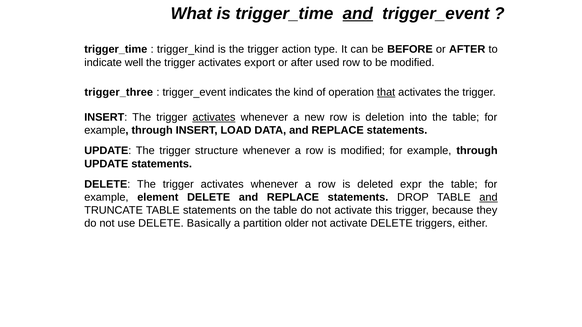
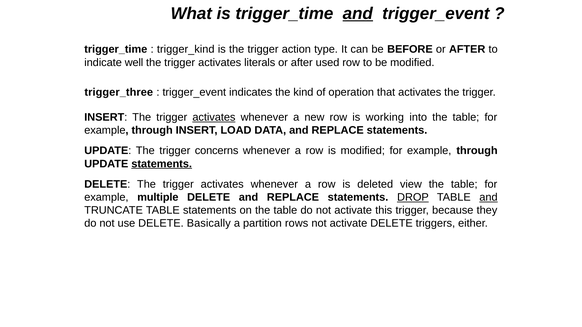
export: export -> literals
that underline: present -> none
deletion: deletion -> working
structure: structure -> concerns
statements at (162, 164) underline: none -> present
expr: expr -> view
element: element -> multiple
DROP underline: none -> present
older: older -> rows
